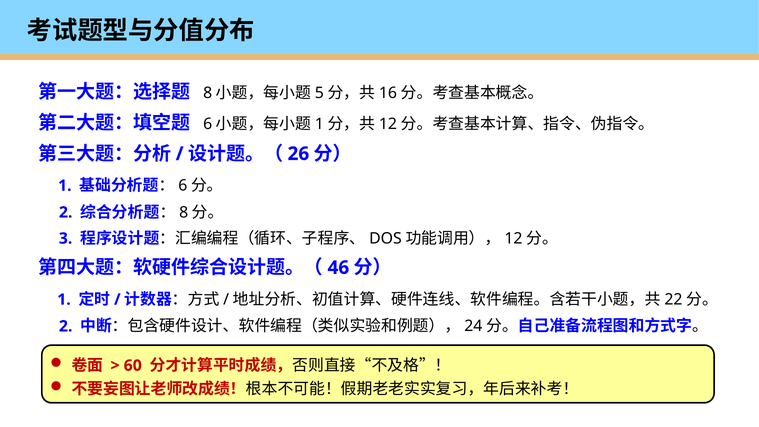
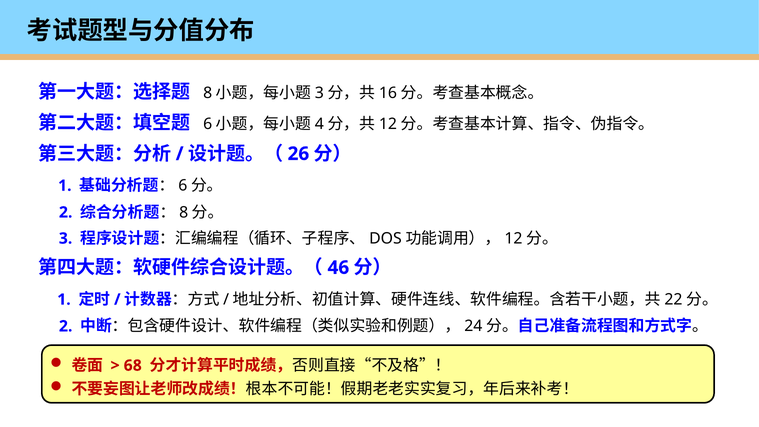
5 at (319, 93): 5 -> 3
1 at (319, 124): 1 -> 4
60: 60 -> 68
